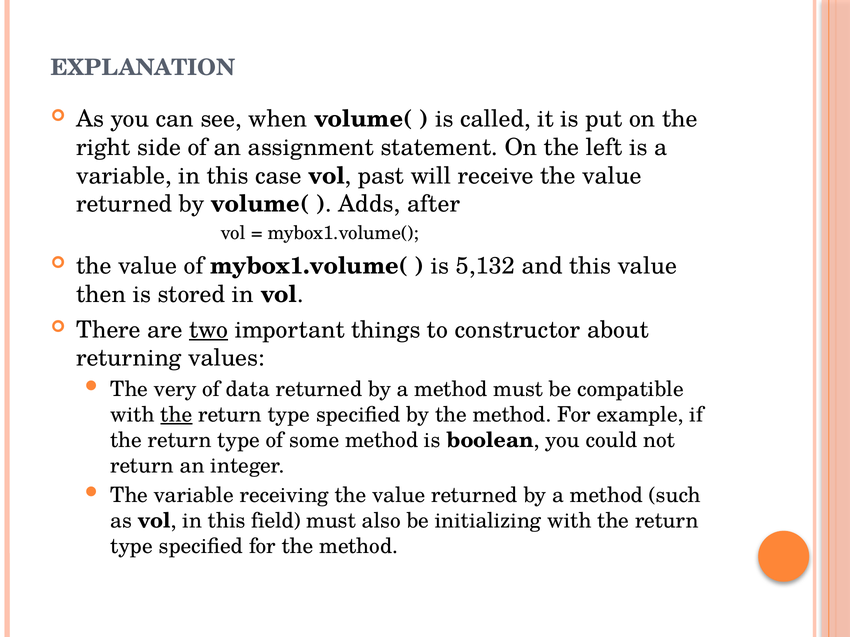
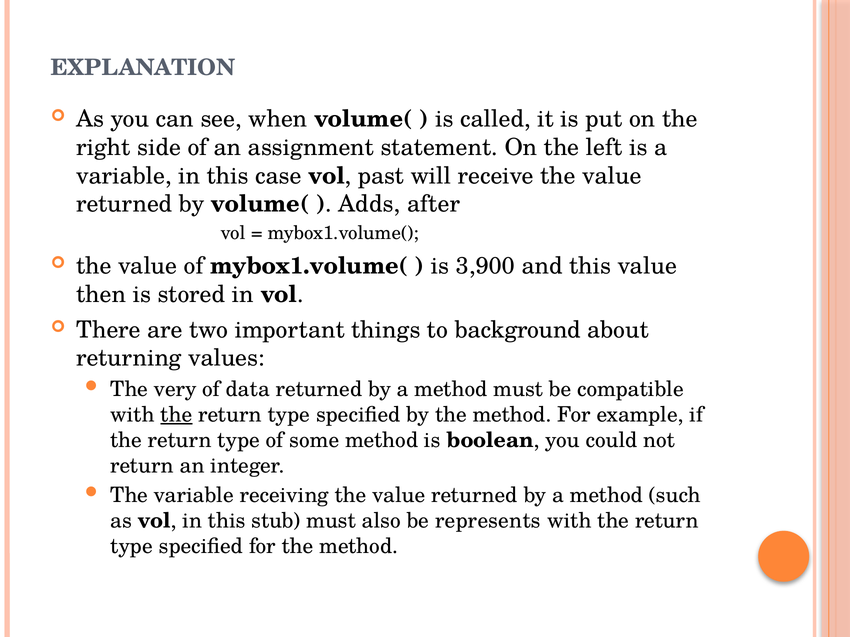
5,132: 5,132 -> 3,900
two underline: present -> none
constructor: constructor -> background
field: field -> stub
initializing: initializing -> represents
